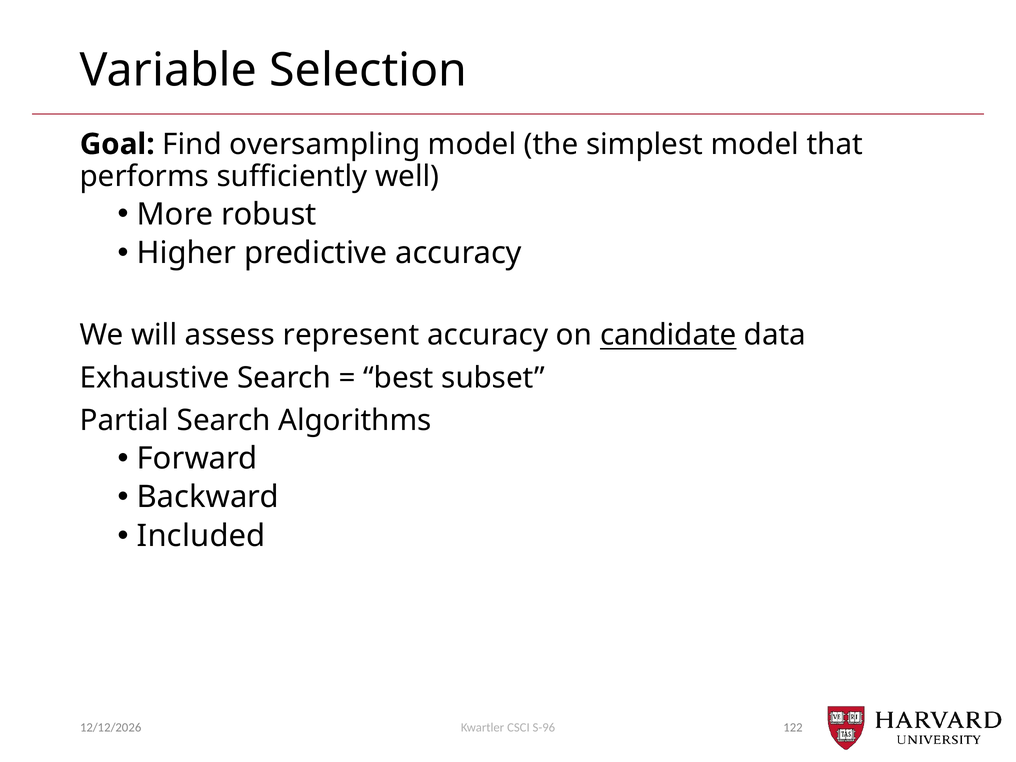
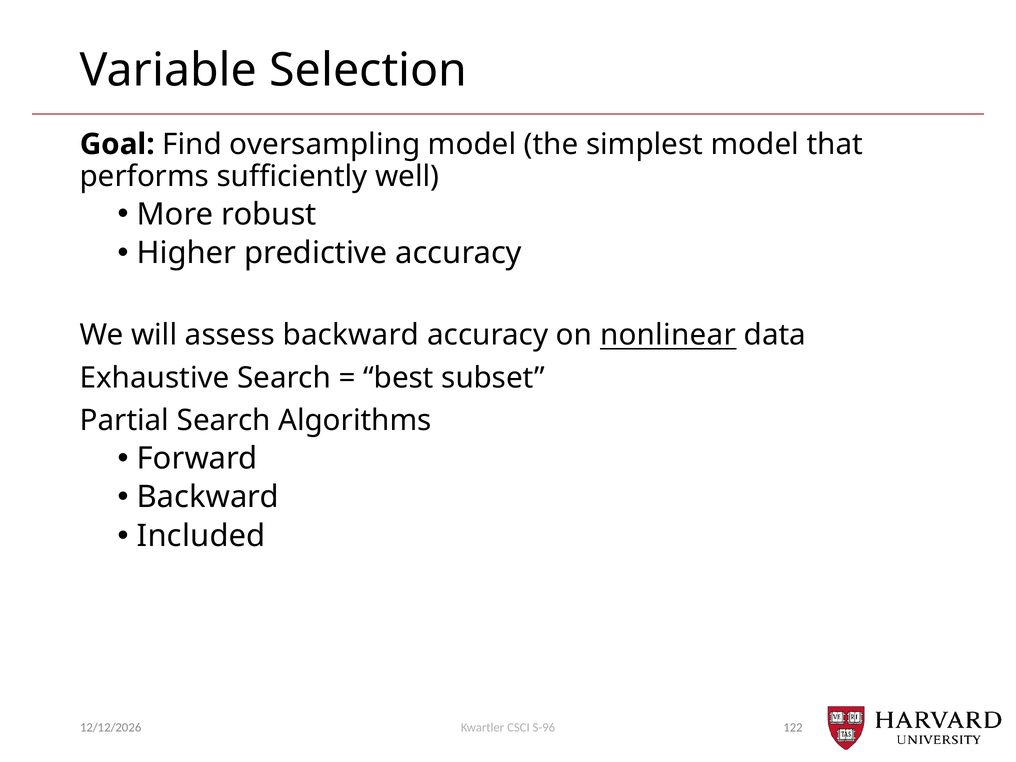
assess represent: represent -> backward
candidate: candidate -> nonlinear
